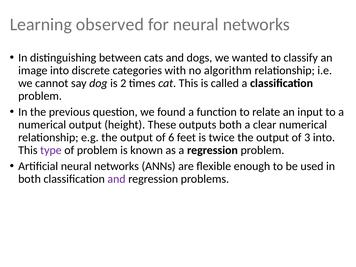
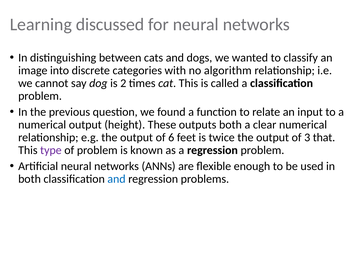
observed: observed -> discussed
3 into: into -> that
and at (117, 179) colour: purple -> blue
